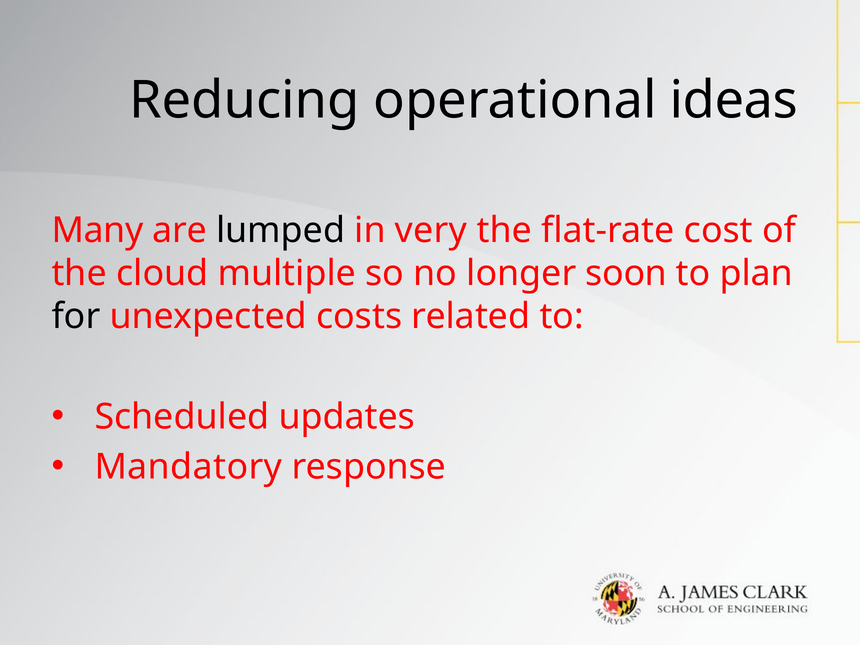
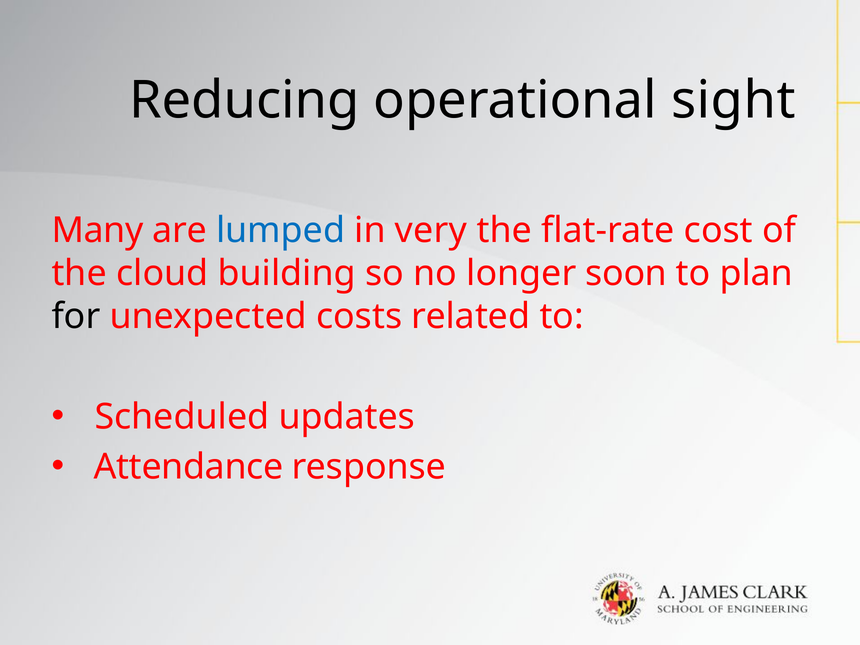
ideas: ideas -> sight
lumped colour: black -> blue
multiple: multiple -> building
Mandatory: Mandatory -> Attendance
